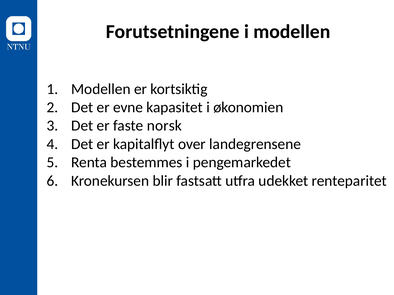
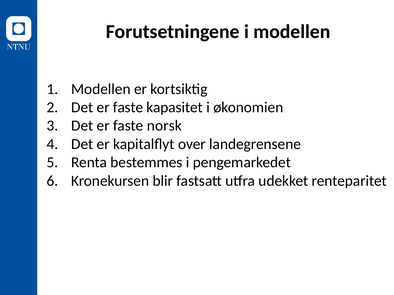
evne at (128, 108): evne -> faste
